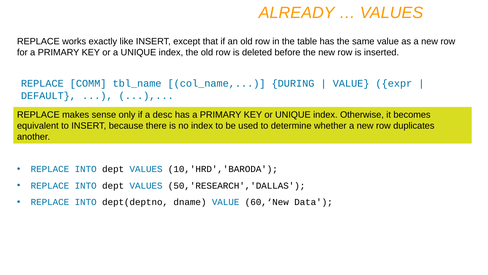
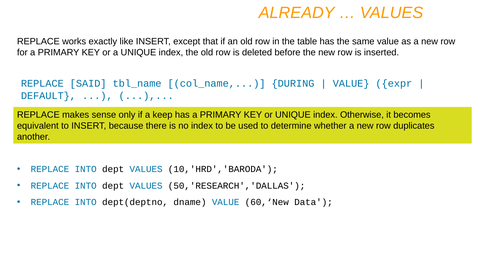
COMM: COMM -> SAID
desc: desc -> keep
